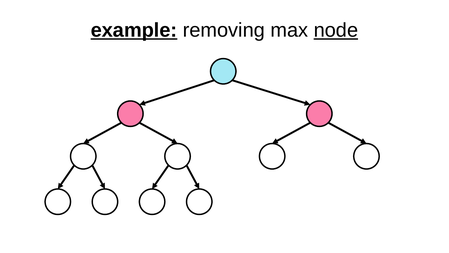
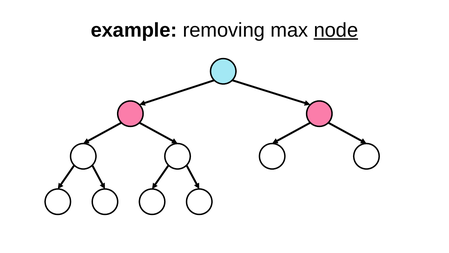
example underline: present -> none
